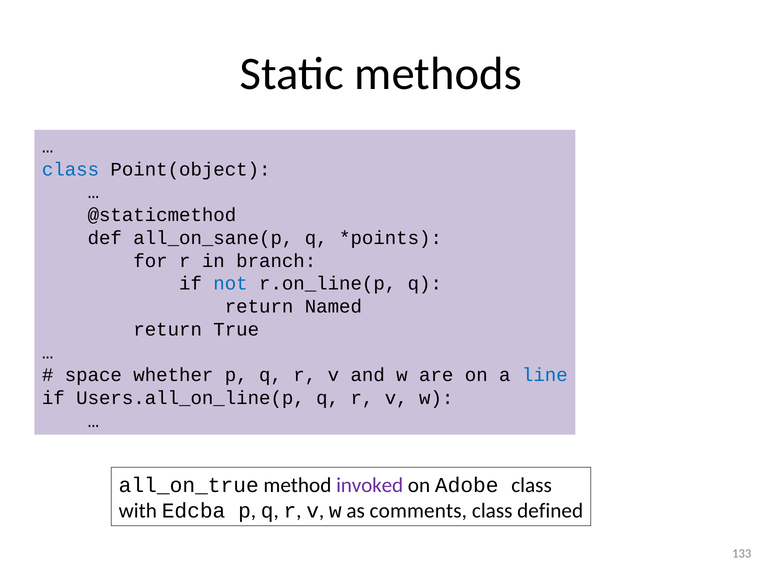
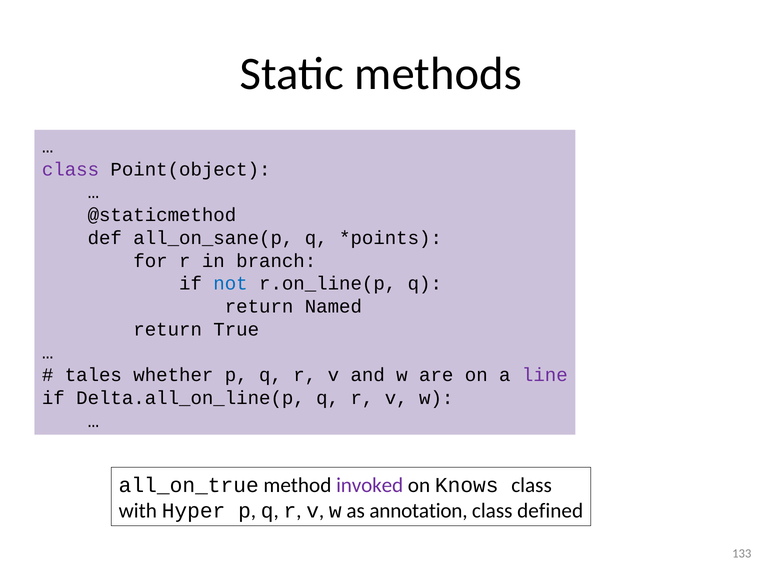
class at (70, 169) colour: blue -> purple
space: space -> tales
line colour: blue -> purple
Users.all_on_line(p: Users.all_on_line(p -> Delta.all_on_line(p
Adobe: Adobe -> Knows
Edcba: Edcba -> Hyper
comments: comments -> annotation
